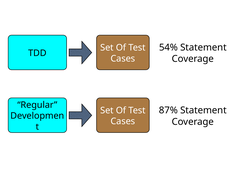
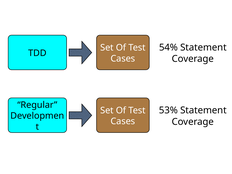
87%: 87% -> 53%
